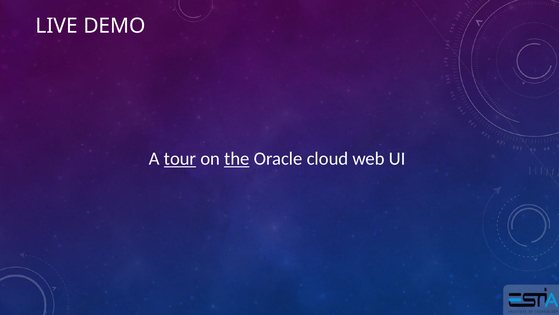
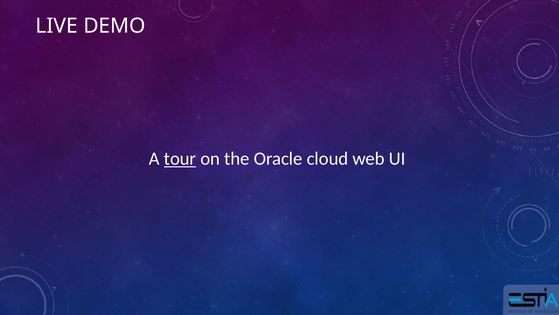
the underline: present -> none
